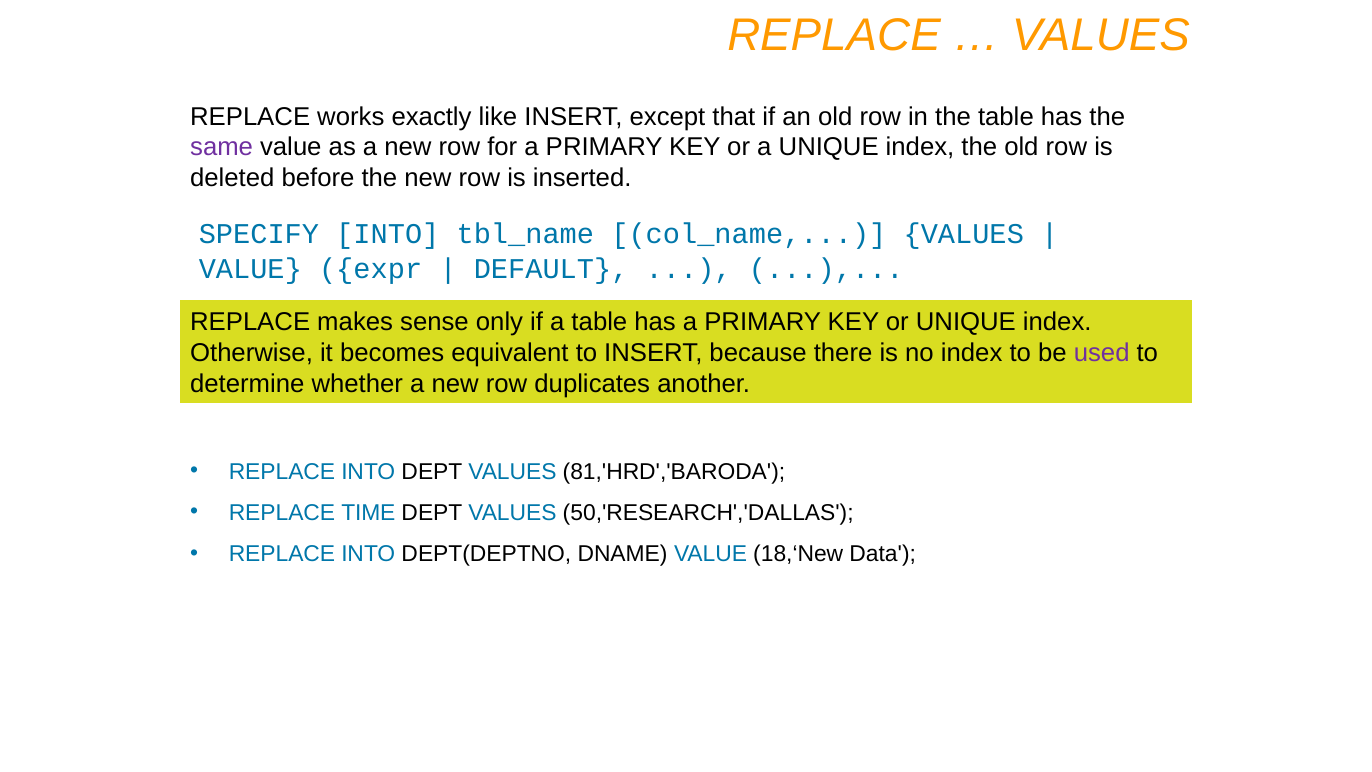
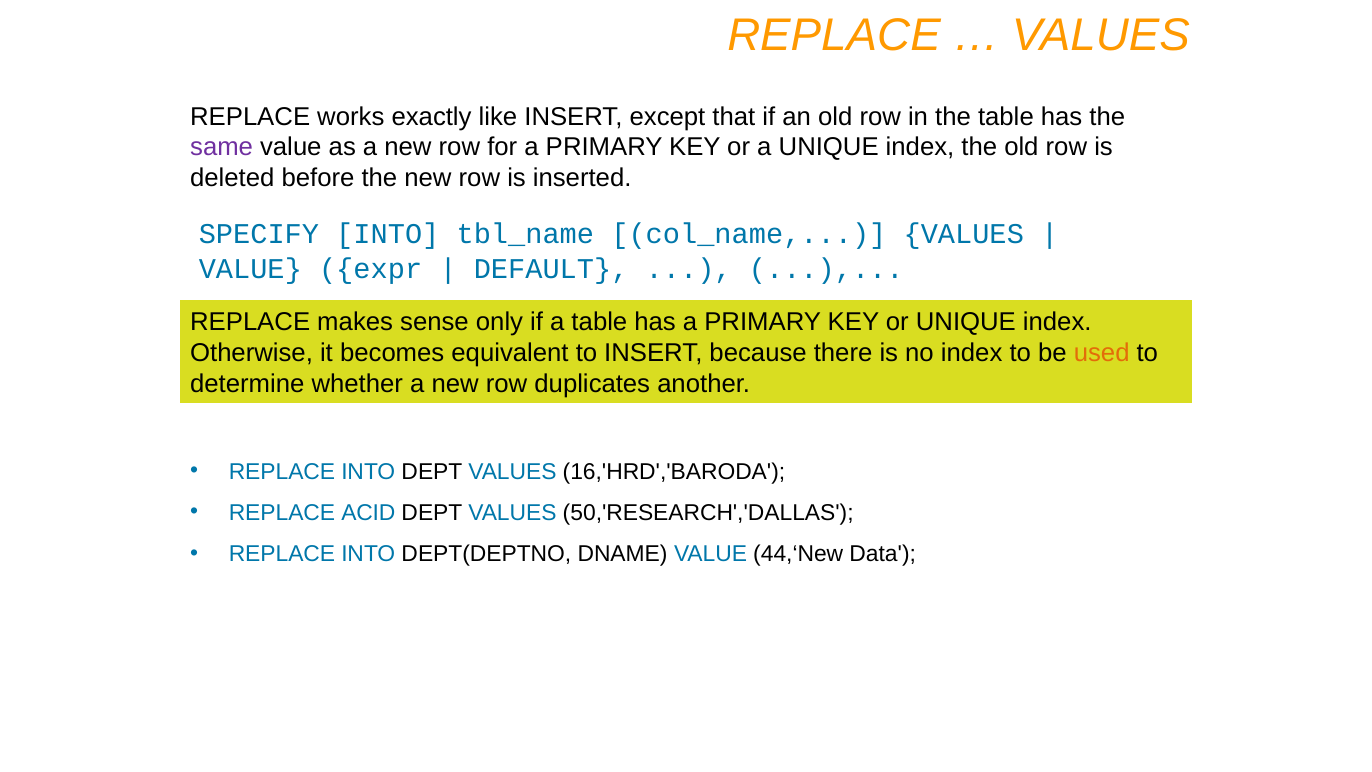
used colour: purple -> orange
81,'HRD','BARODA: 81,'HRD','BARODA -> 16,'HRD','BARODA
TIME: TIME -> ACID
18,‘New: 18,‘New -> 44,‘New
